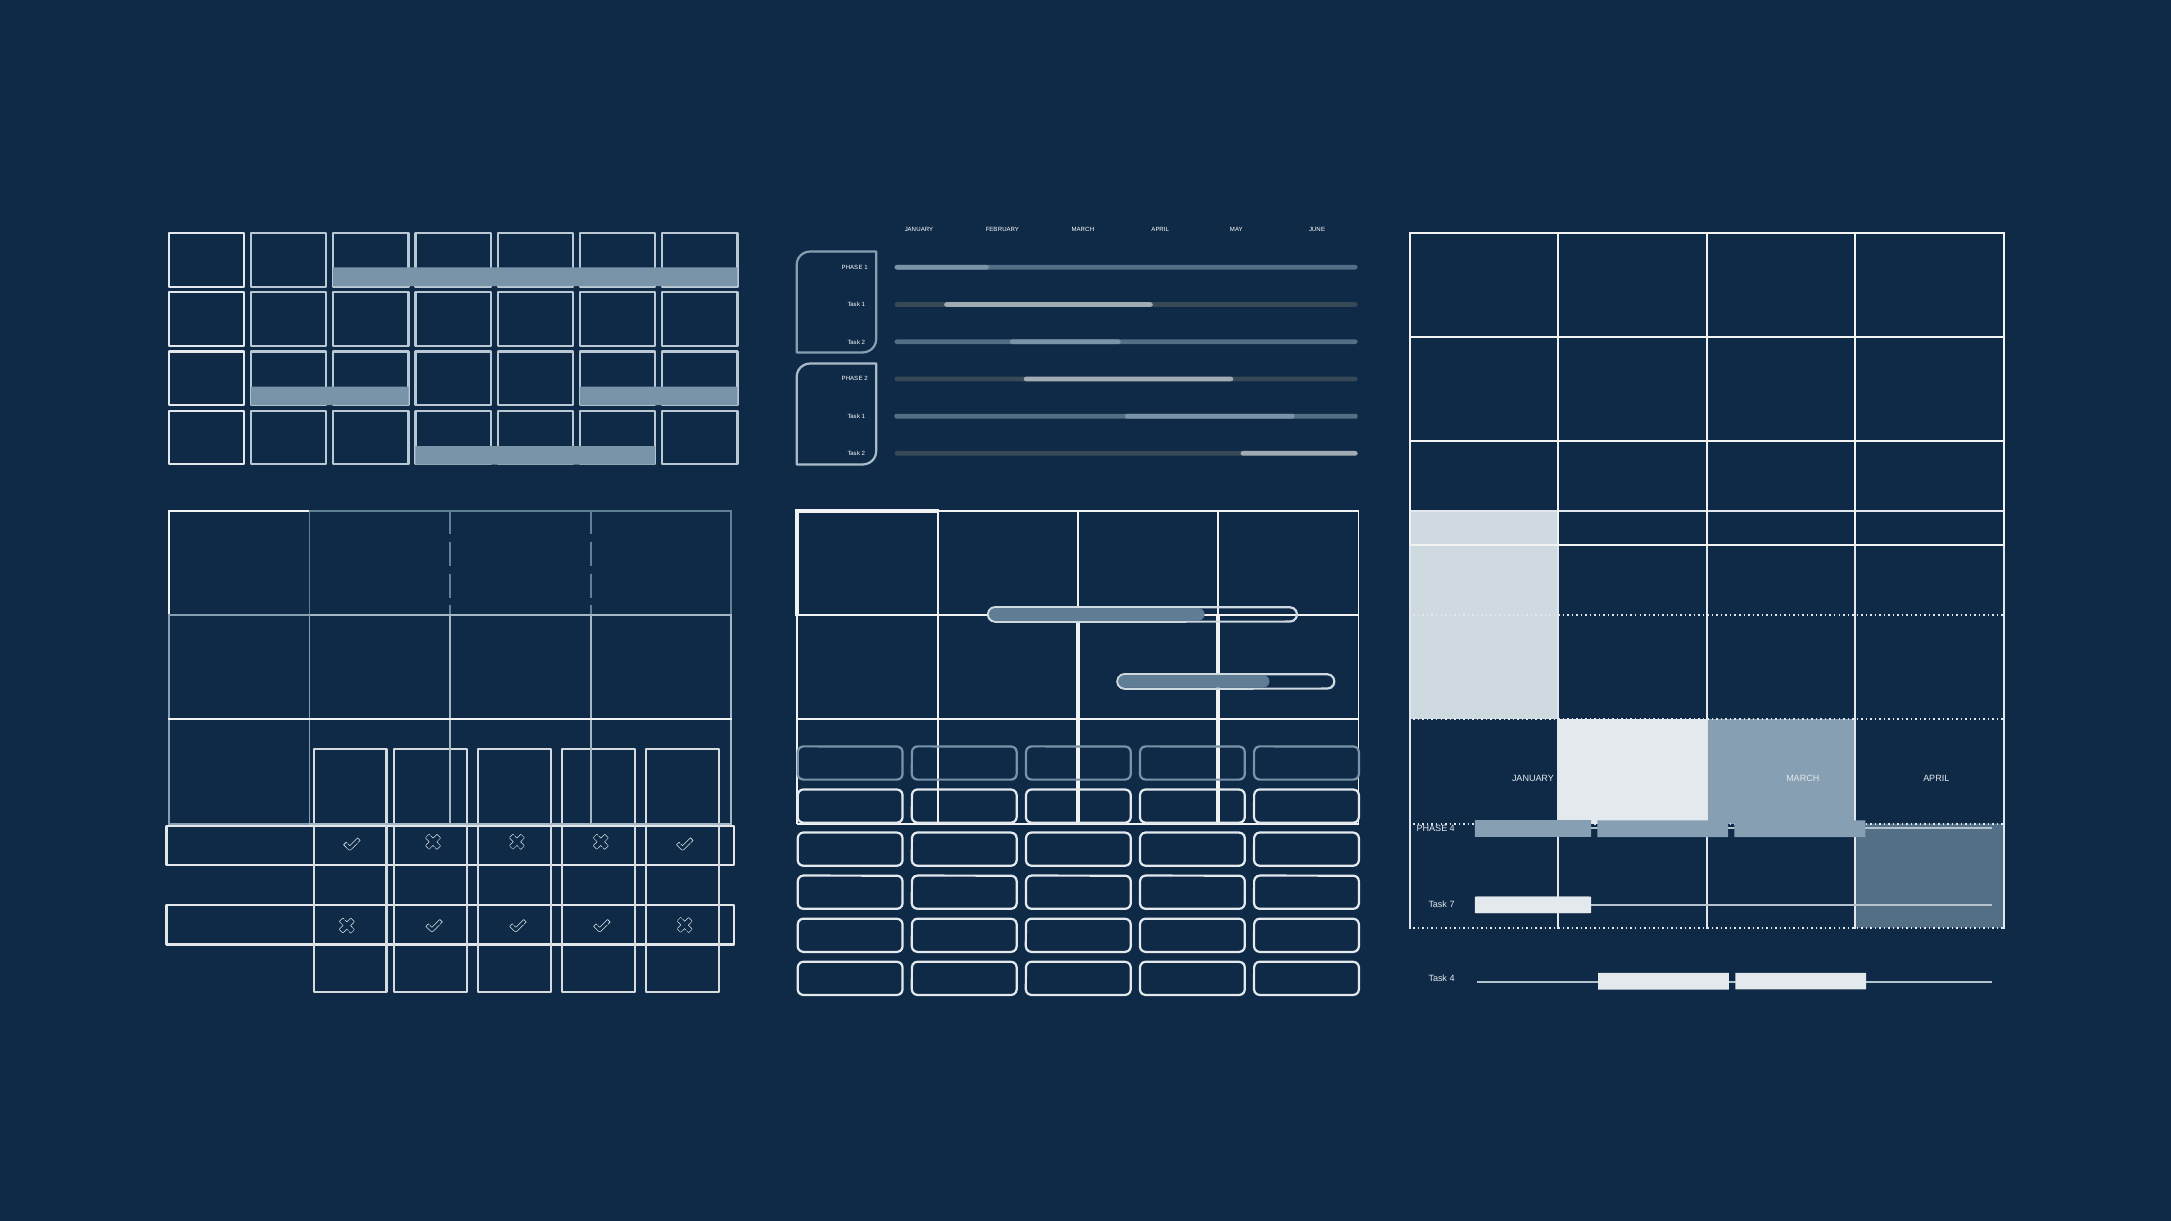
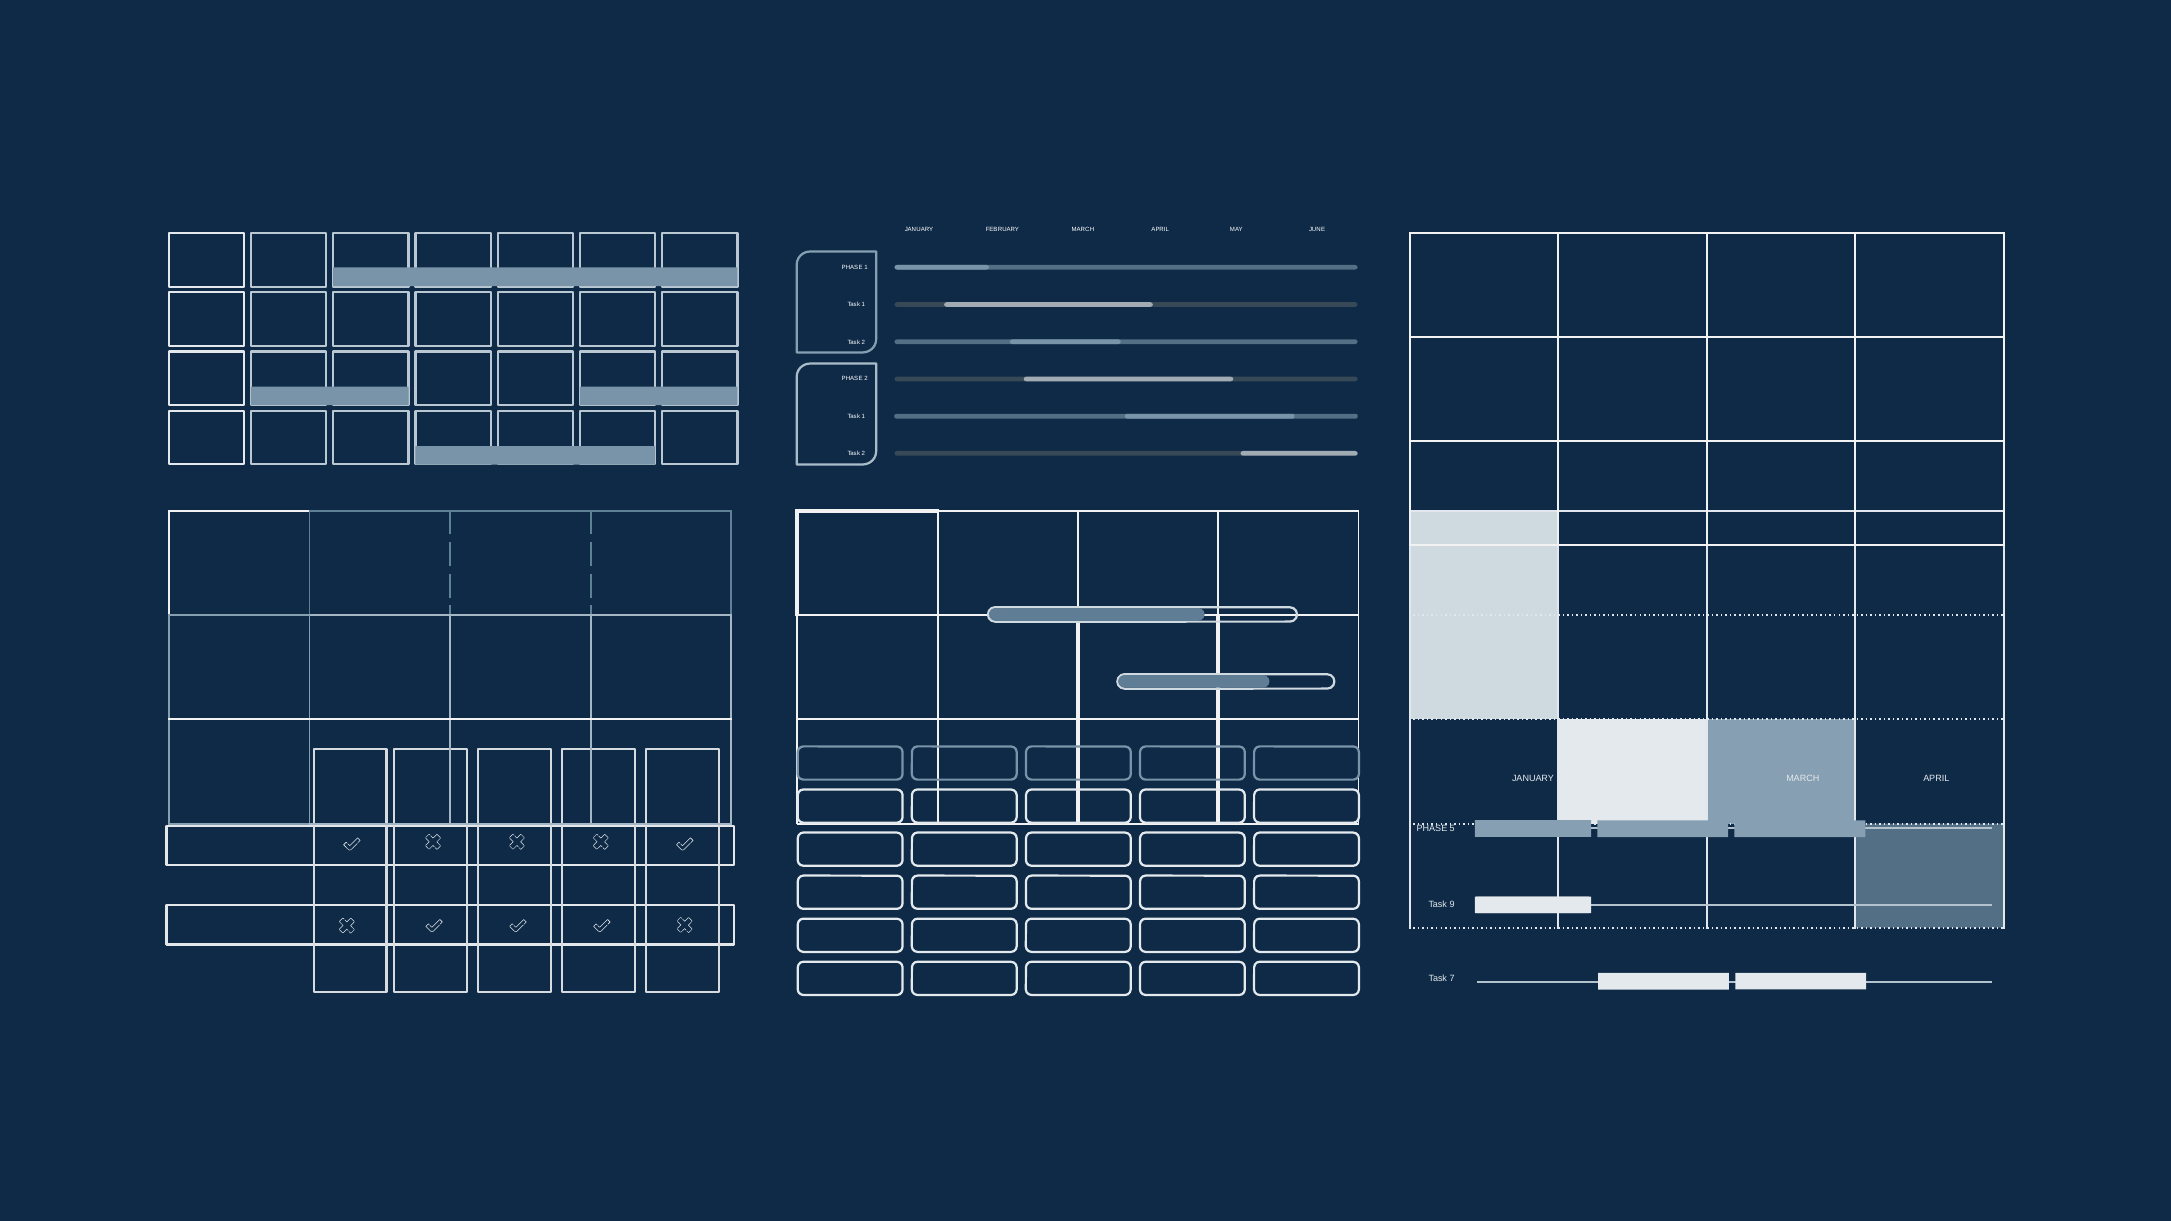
PHASE 4: 4 -> 5
7: 7 -> 9
Task 4: 4 -> 7
